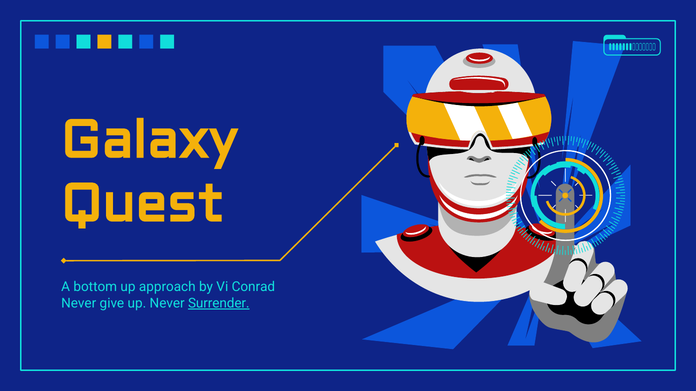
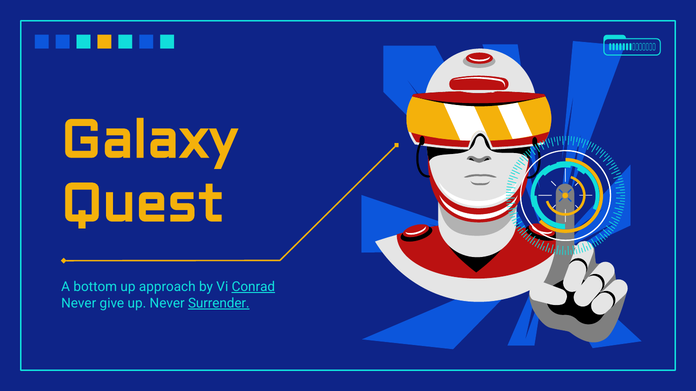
Conrad underline: none -> present
